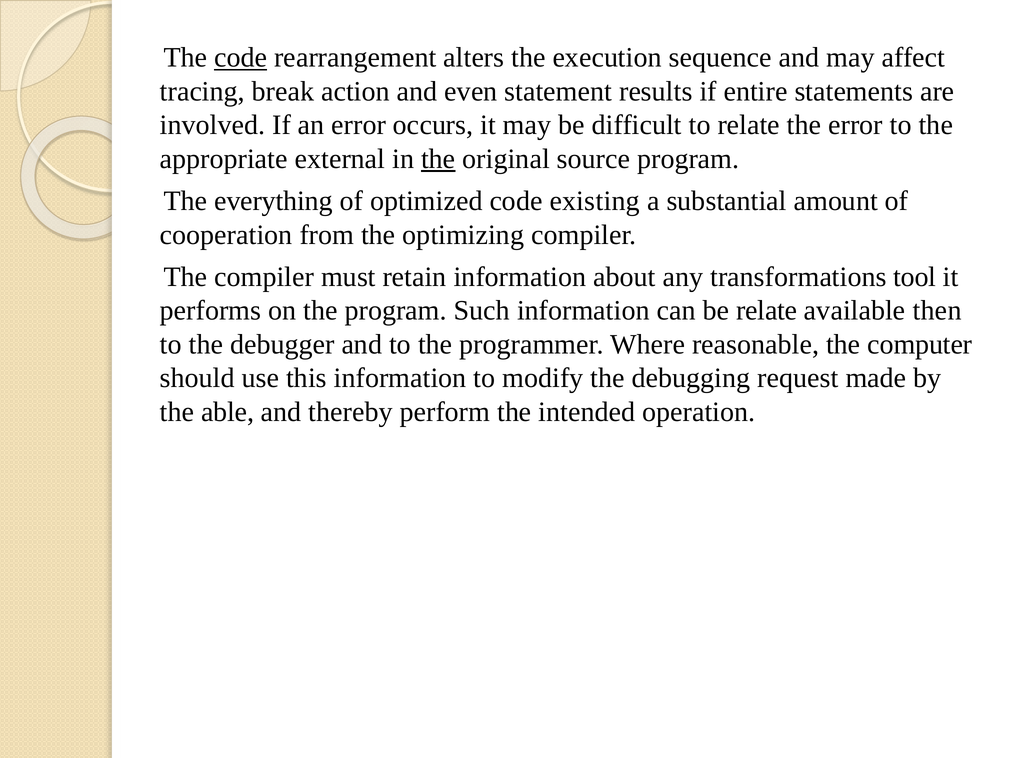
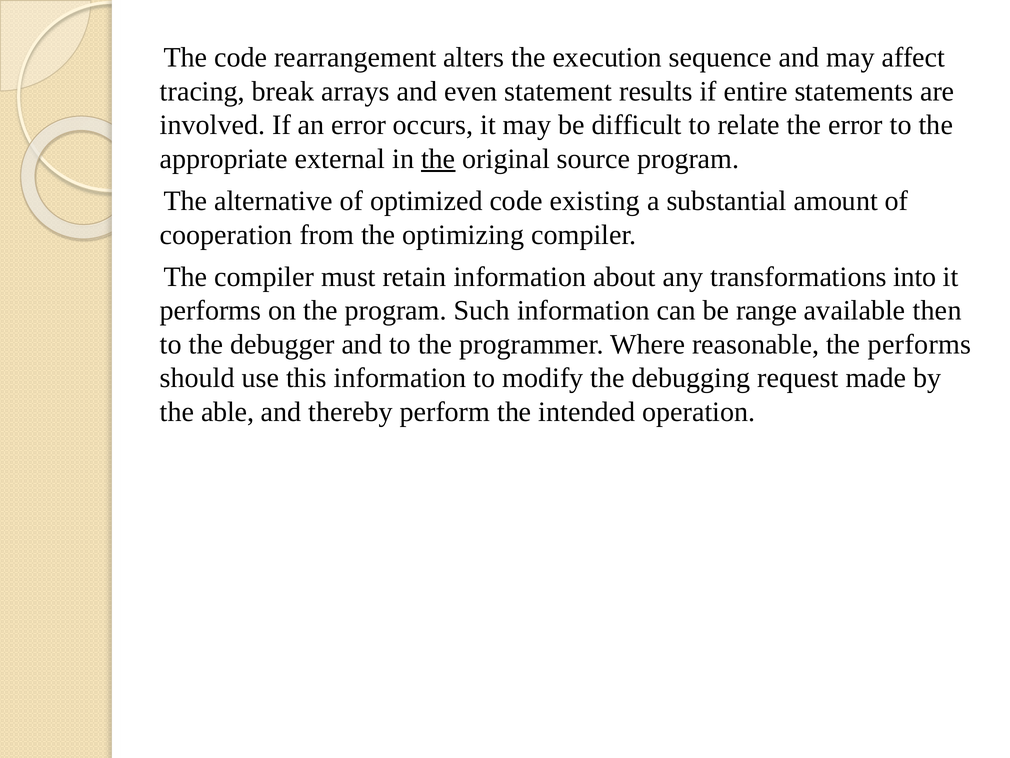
code at (241, 58) underline: present -> none
action: action -> arrays
everything: everything -> alternative
tool: tool -> into
be relate: relate -> range
the computer: computer -> performs
